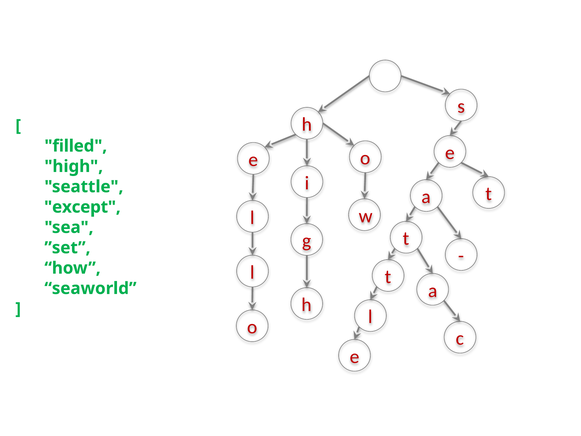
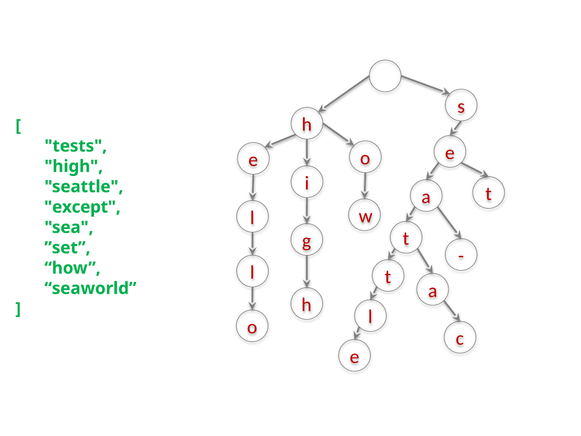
filled: filled -> tests
